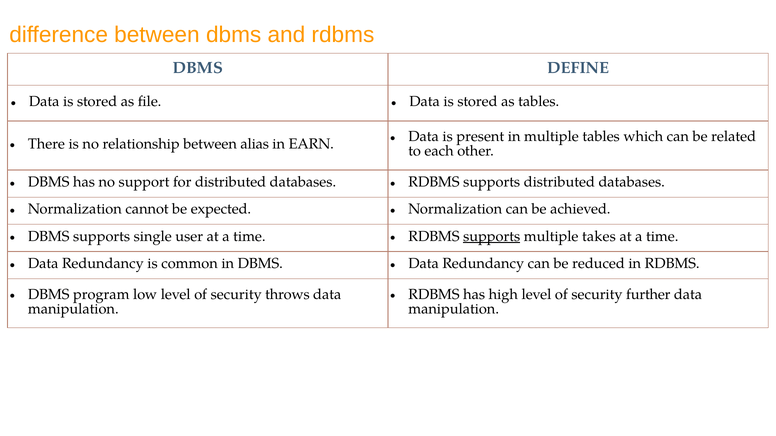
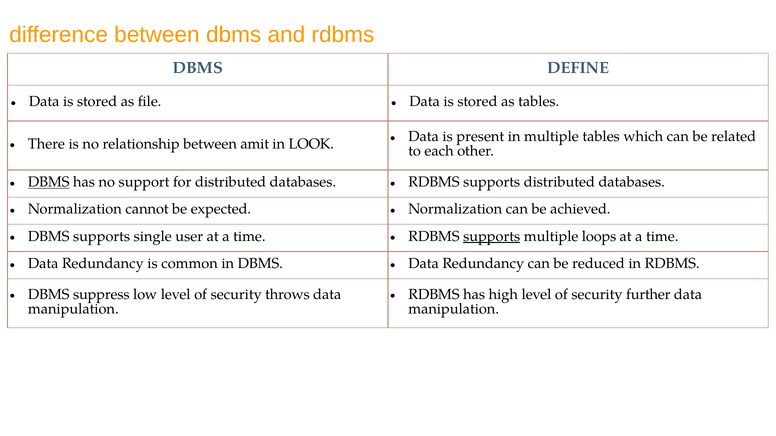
alias: alias -> amit
EARN: EARN -> LOOK
DBMS at (49, 182) underline: none -> present
takes: takes -> loops
program: program -> suppress
